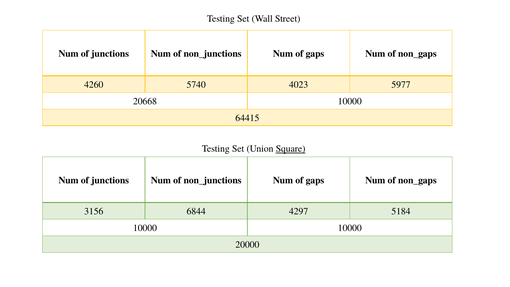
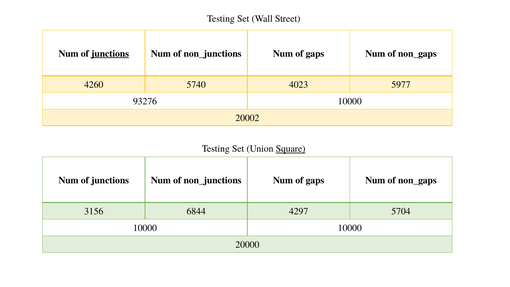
junctions at (110, 54) underline: none -> present
20668: 20668 -> 93276
64415: 64415 -> 20002
5184: 5184 -> 5704
